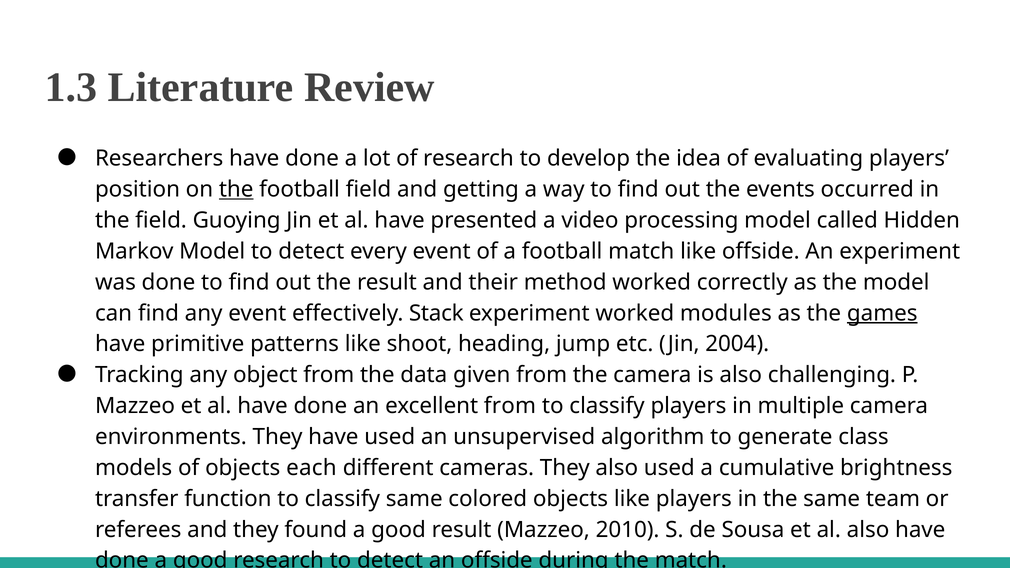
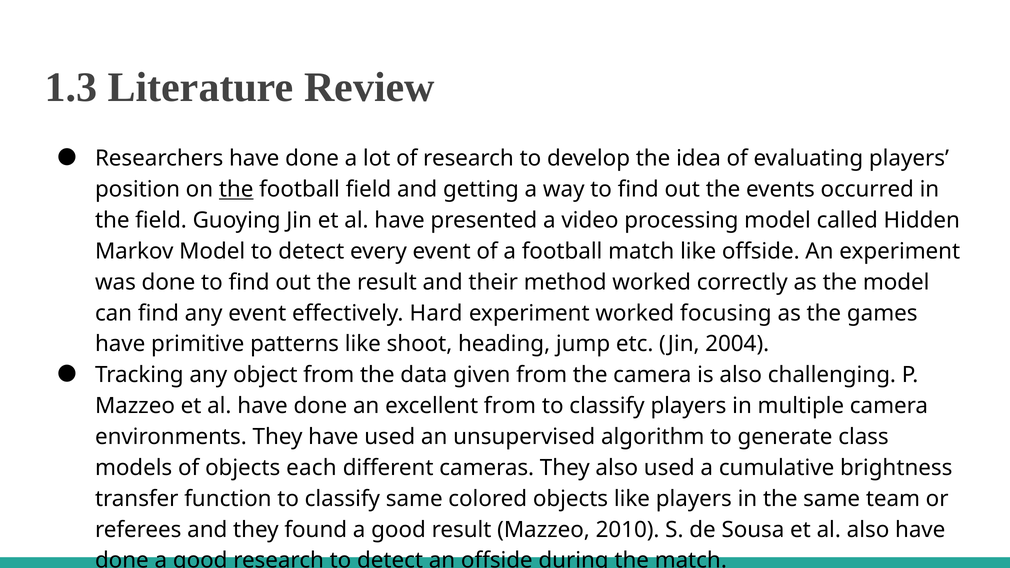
Stack: Stack -> Hard
modules: modules -> focusing
games underline: present -> none
